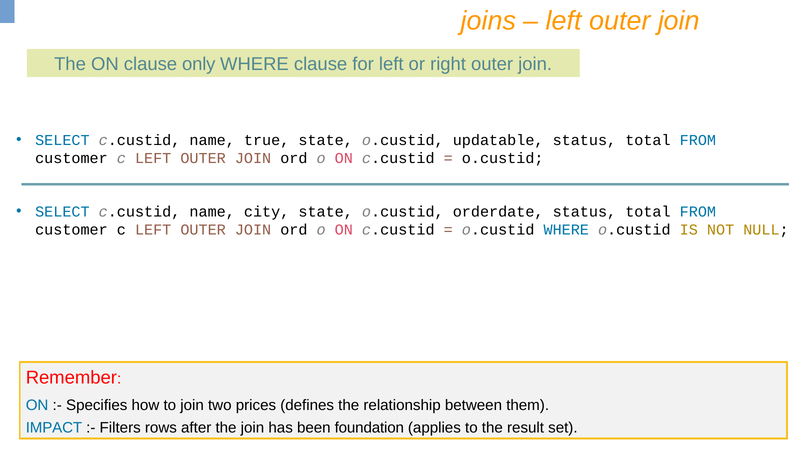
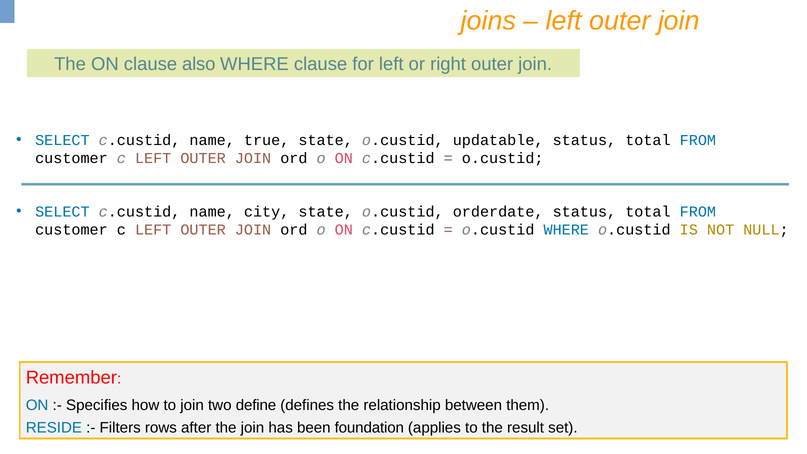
only: only -> also
prices: prices -> define
IMPACT: IMPACT -> RESIDE
